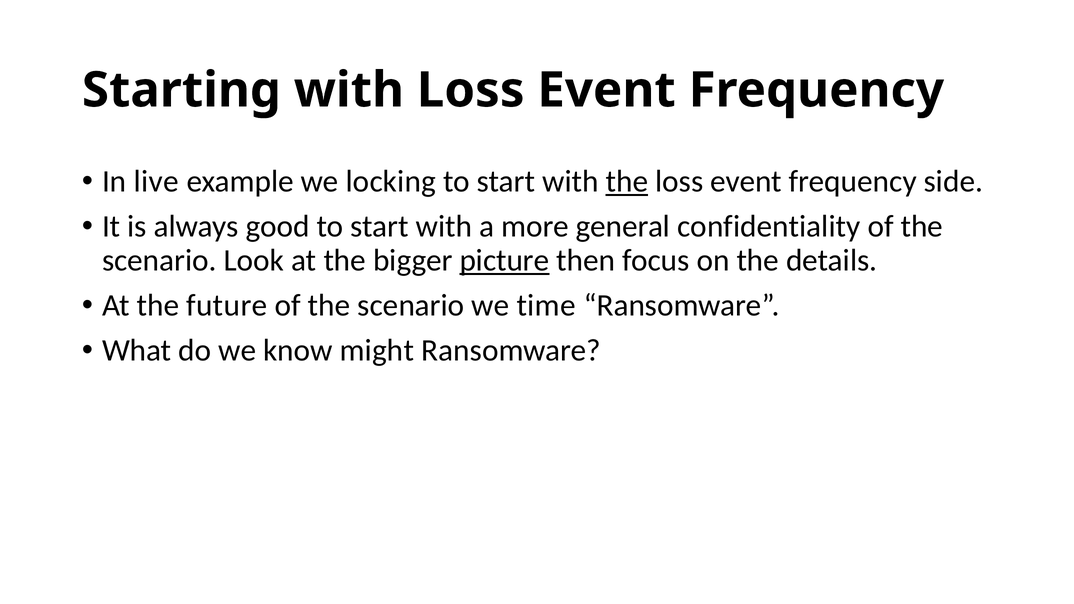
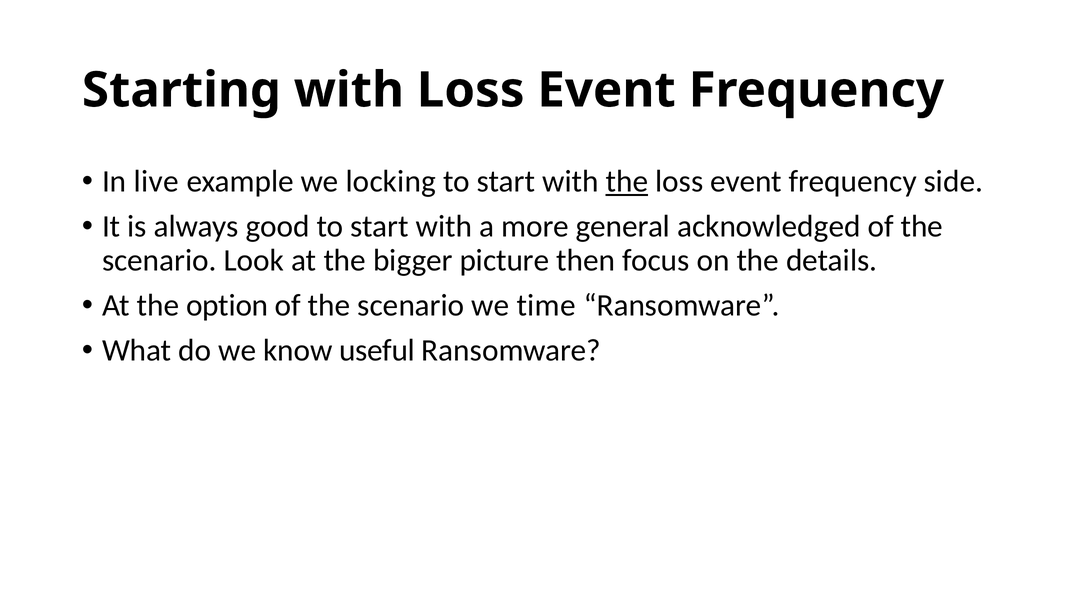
confidentiality: confidentiality -> acknowledged
picture underline: present -> none
future: future -> option
might: might -> useful
